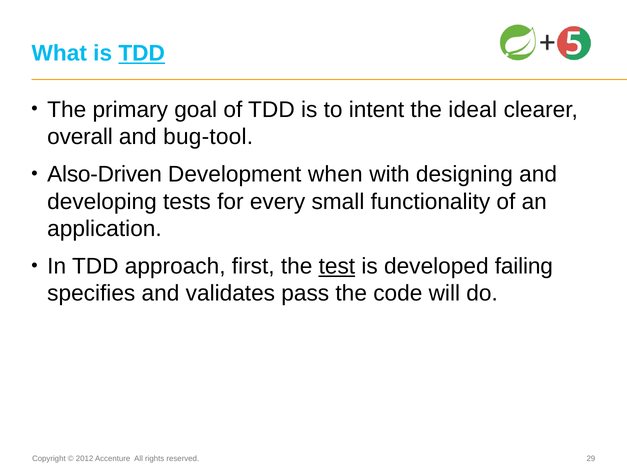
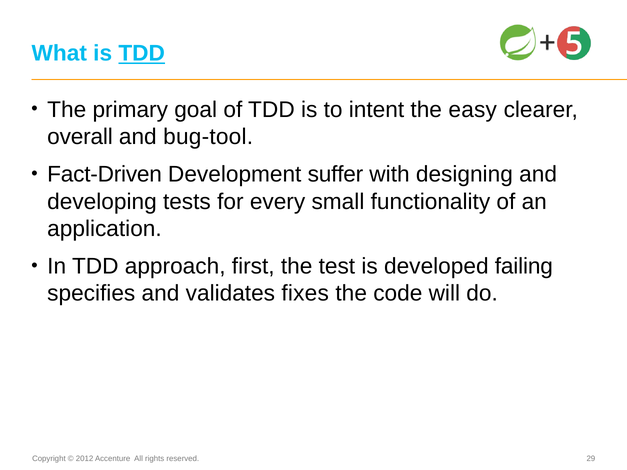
ideal: ideal -> easy
Also-Driven: Also-Driven -> Fact-Driven
when: when -> suffer
test underline: present -> none
pass: pass -> fixes
